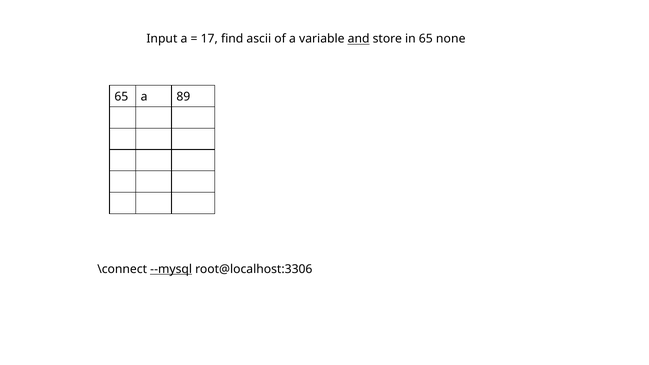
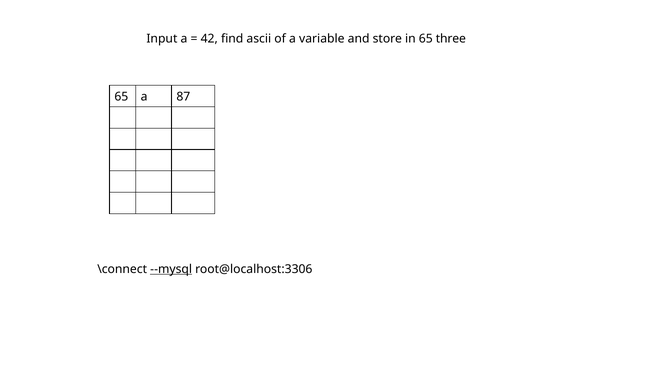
17: 17 -> 42
and underline: present -> none
none: none -> three
89: 89 -> 87
